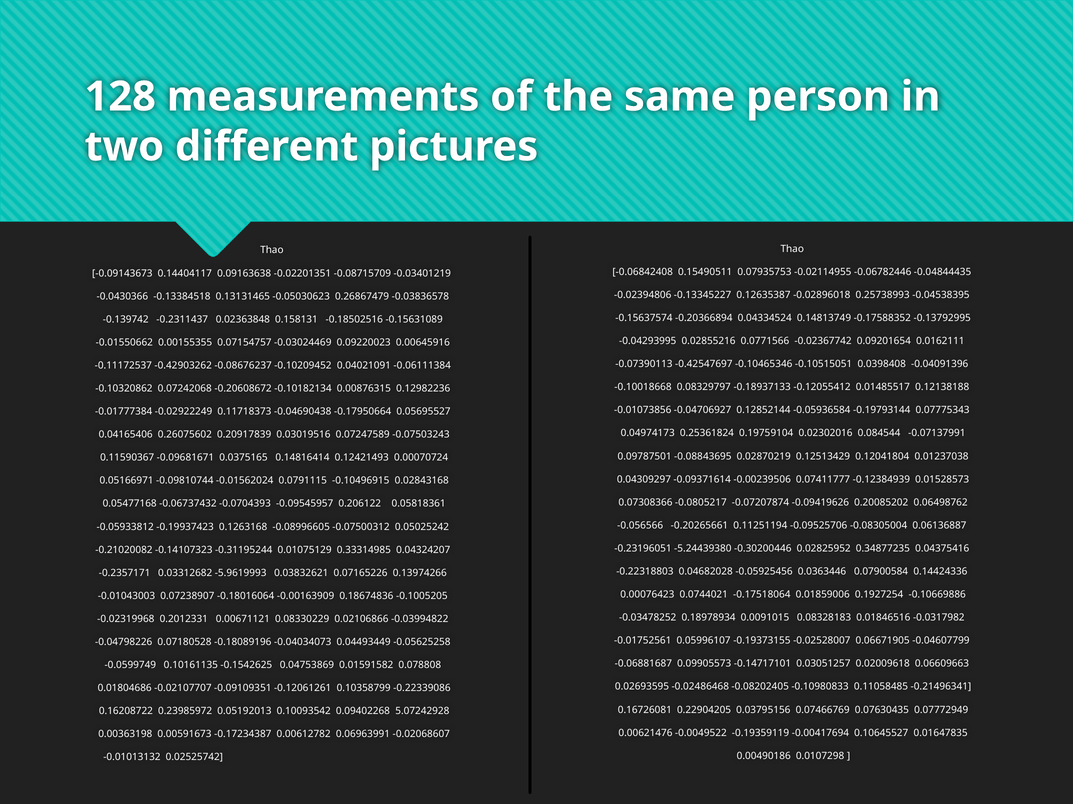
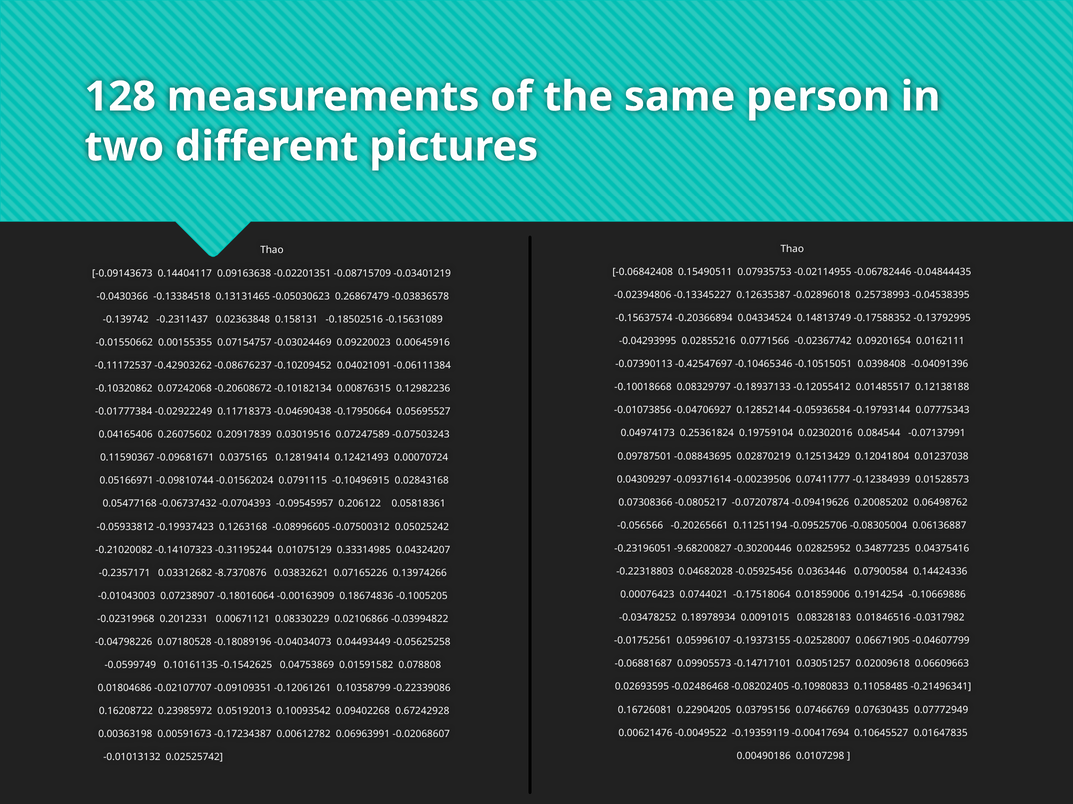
0.14816414: 0.14816414 -> 0.12819414
-5.24439380: -5.24439380 -> -9.68200827
-5.9619993: -5.9619993 -> -8.7370876
0.1927254: 0.1927254 -> 0.1914254
5.07242928: 5.07242928 -> 0.67242928
